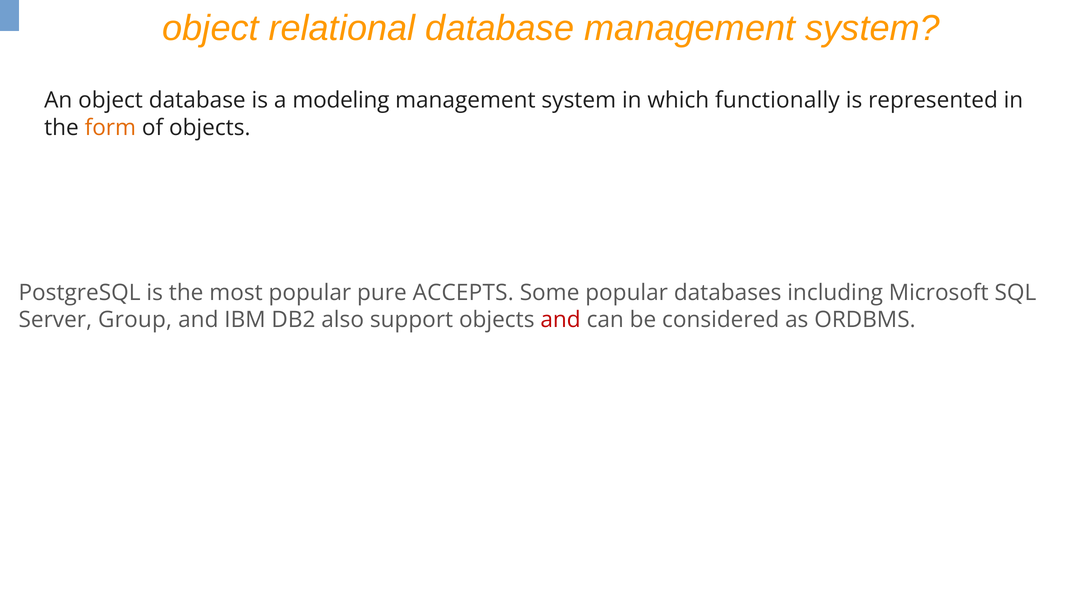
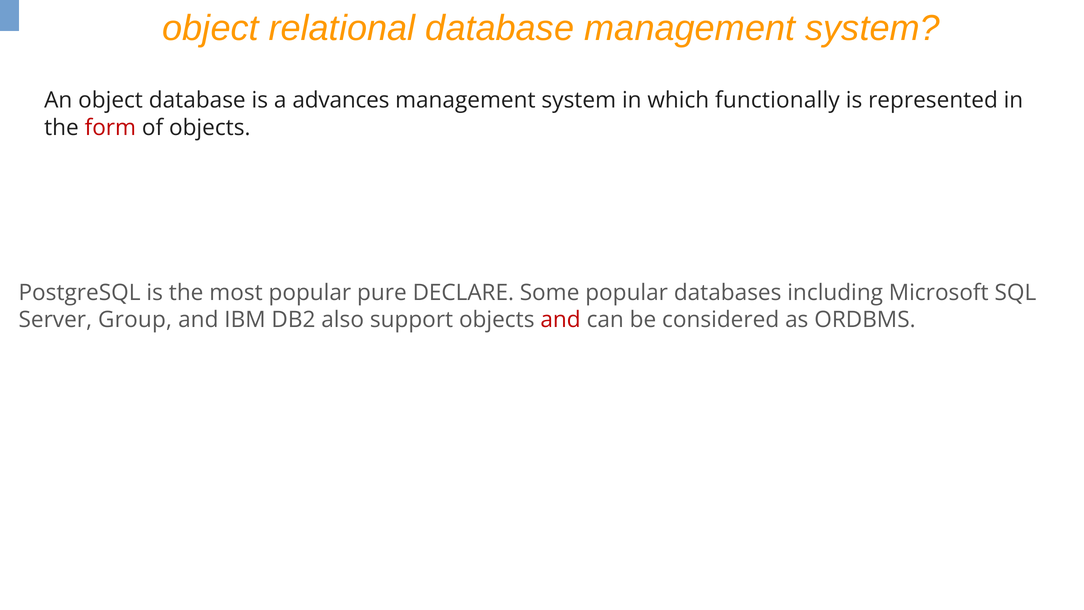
modeling: modeling -> advances
form colour: orange -> red
ACCEPTS: ACCEPTS -> DECLARE
